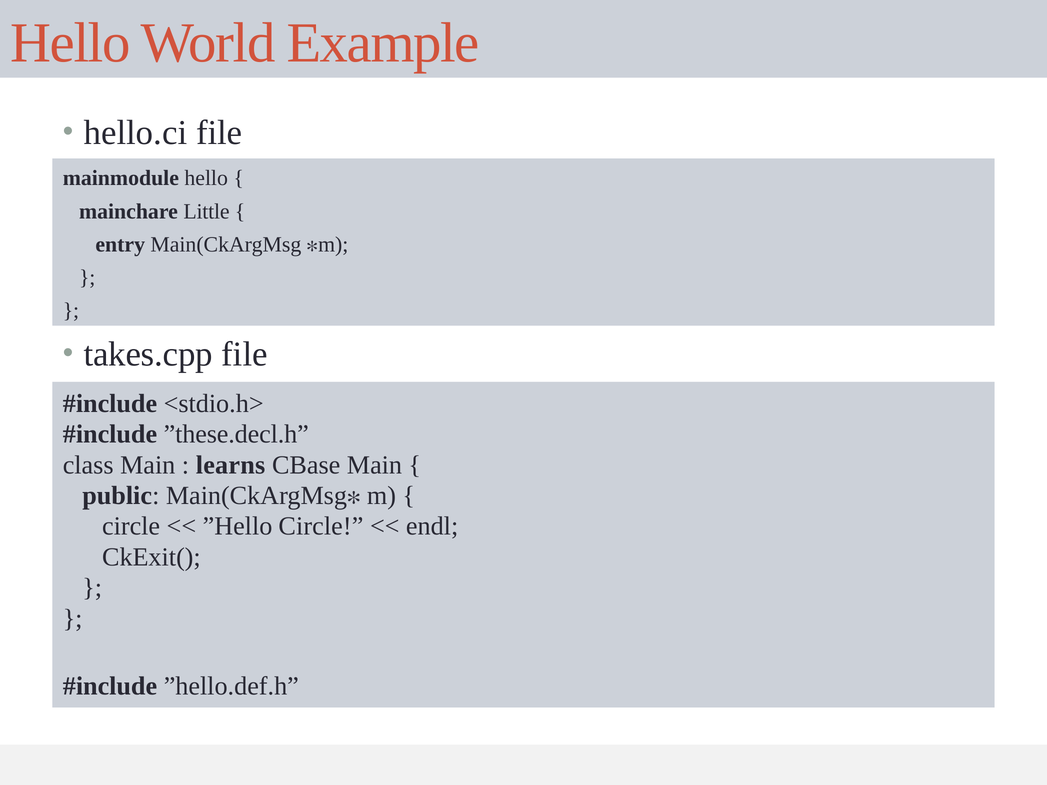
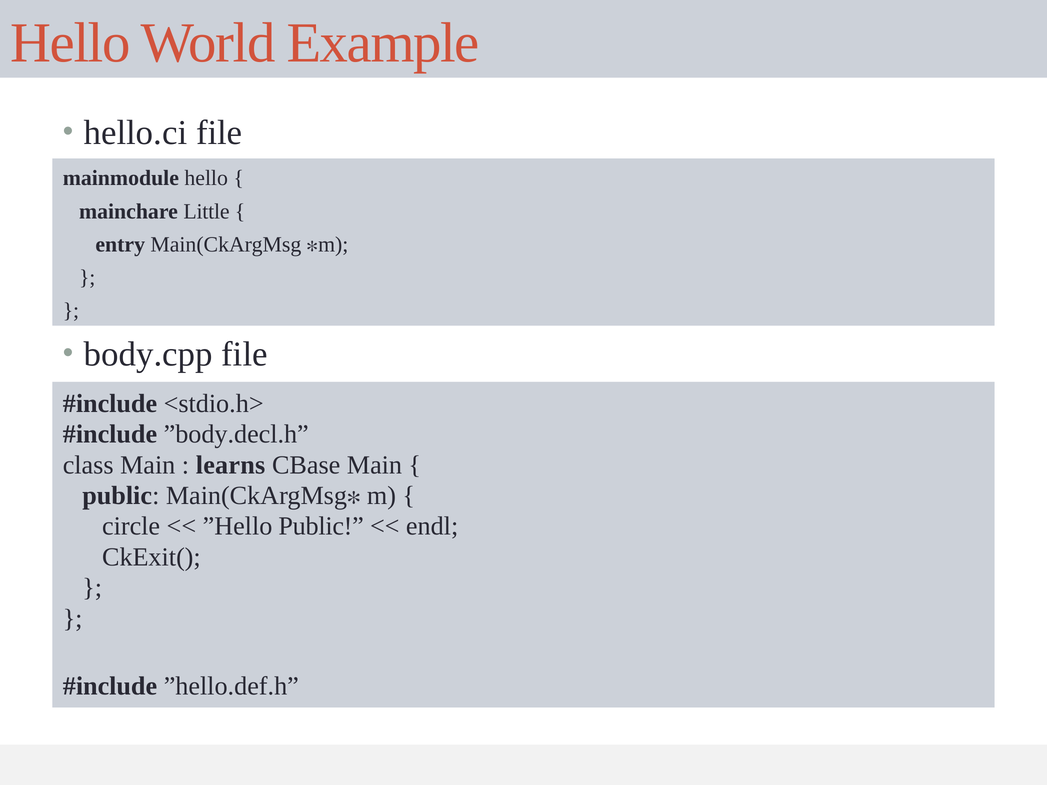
takes.cpp: takes.cpp -> body.cpp
”these.decl.h: ”these.decl.h -> ”body.decl.h
”Hello Circle: Circle -> Public
